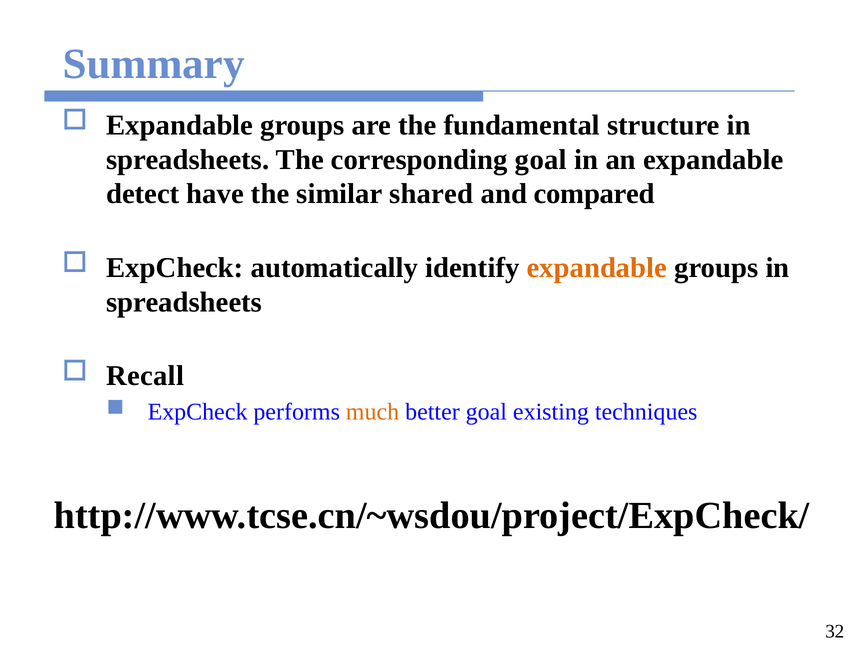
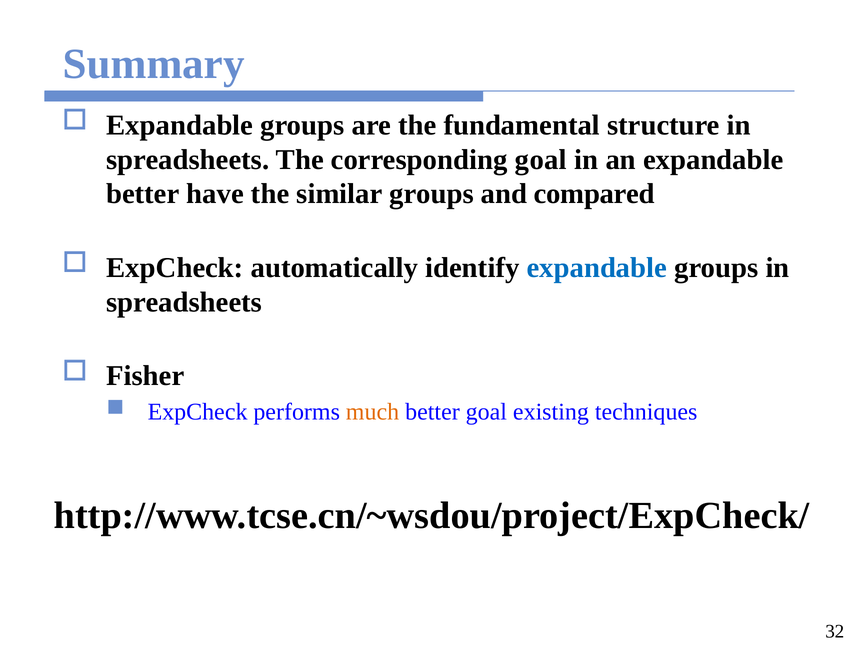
detect at (143, 194): detect -> better
similar shared: shared -> groups
expandable at (597, 268) colour: orange -> blue
Recall: Recall -> Fisher
